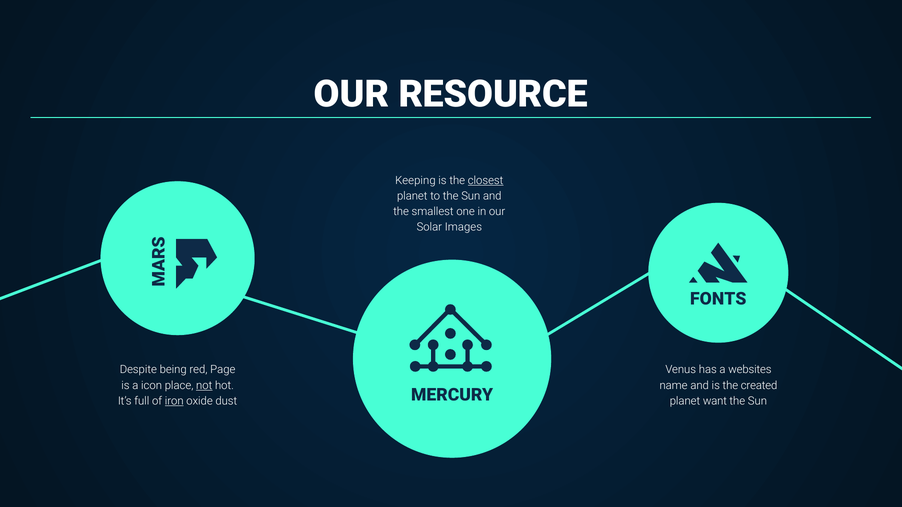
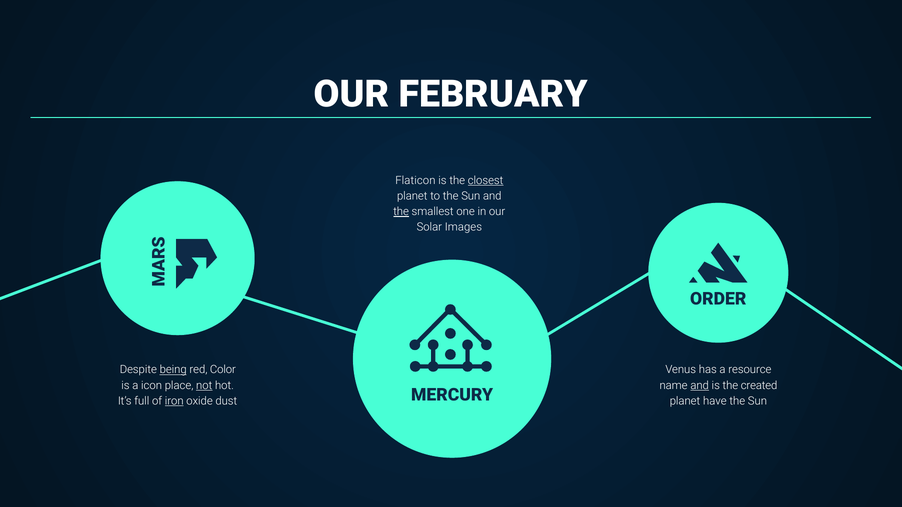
RESOURCE: RESOURCE -> FEBRUARY
Keeping: Keeping -> Flaticon
the at (401, 212) underline: none -> present
FONTS: FONTS -> ORDER
being underline: none -> present
Page: Page -> Color
websites: websites -> resource
and at (700, 386) underline: none -> present
want: want -> have
